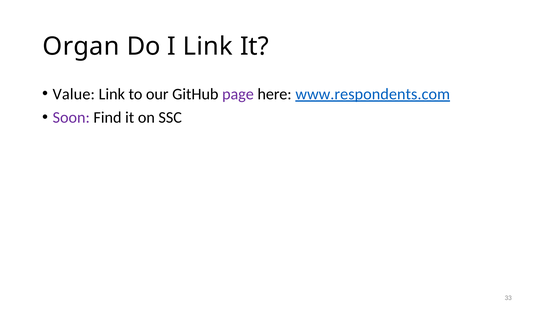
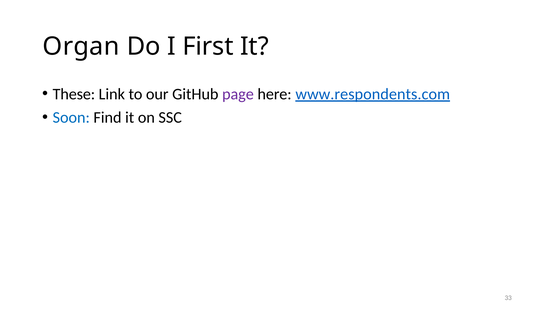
I Link: Link -> First
Value: Value -> These
Soon colour: purple -> blue
